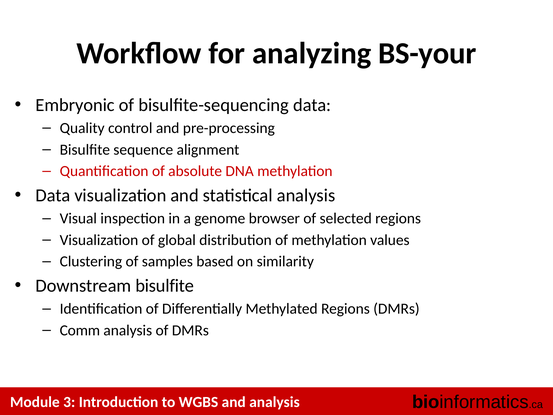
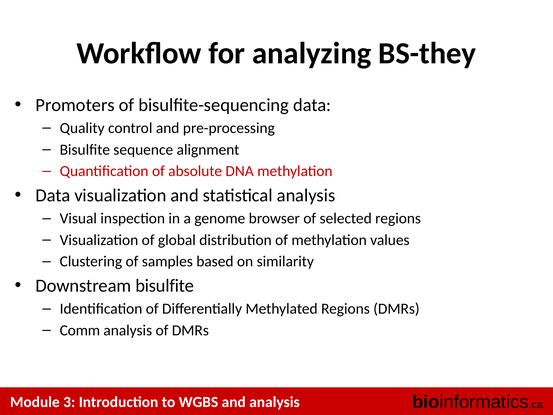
BS-your: BS-your -> BS-they
Embryonic: Embryonic -> Promoters
